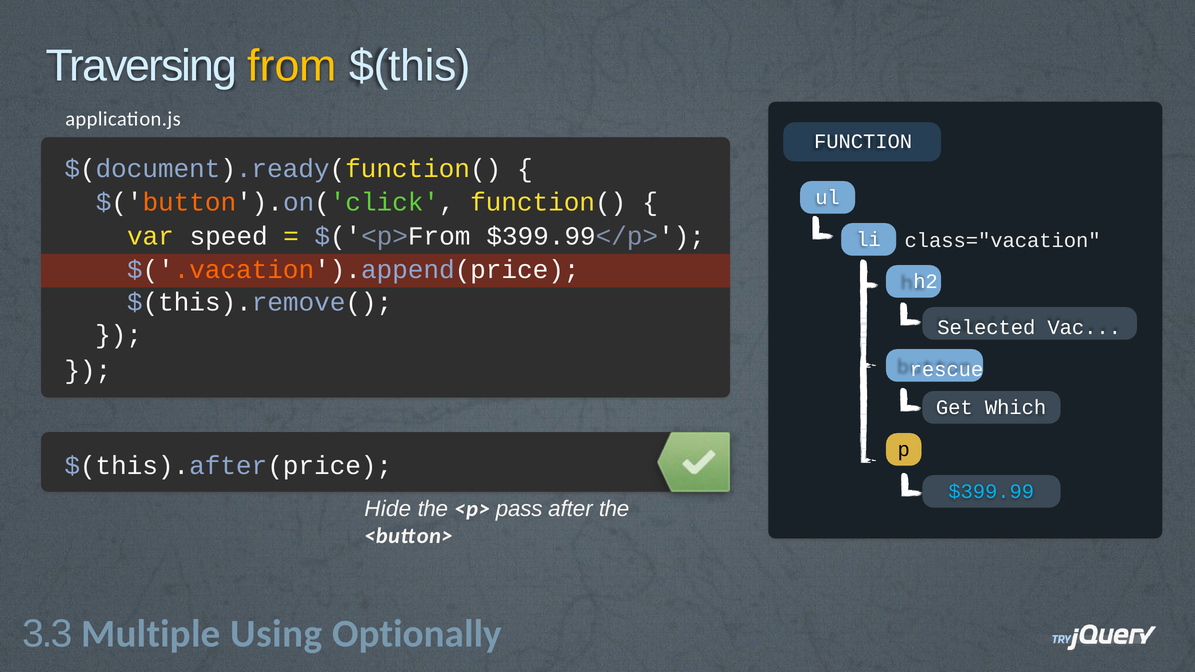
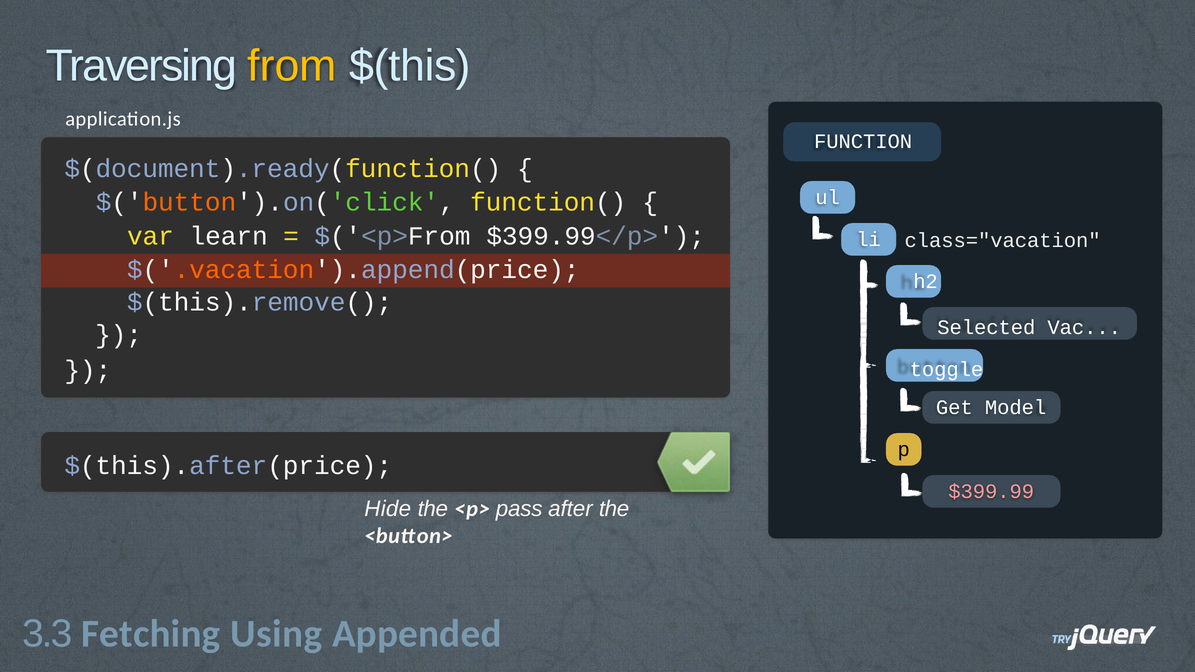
speed: speed -> learn
rescue: rescue -> toggle
Which: Which -> Model
$399.99 colour: light blue -> pink
Multiple: Multiple -> Fetching
Optionally: Optionally -> Appended
